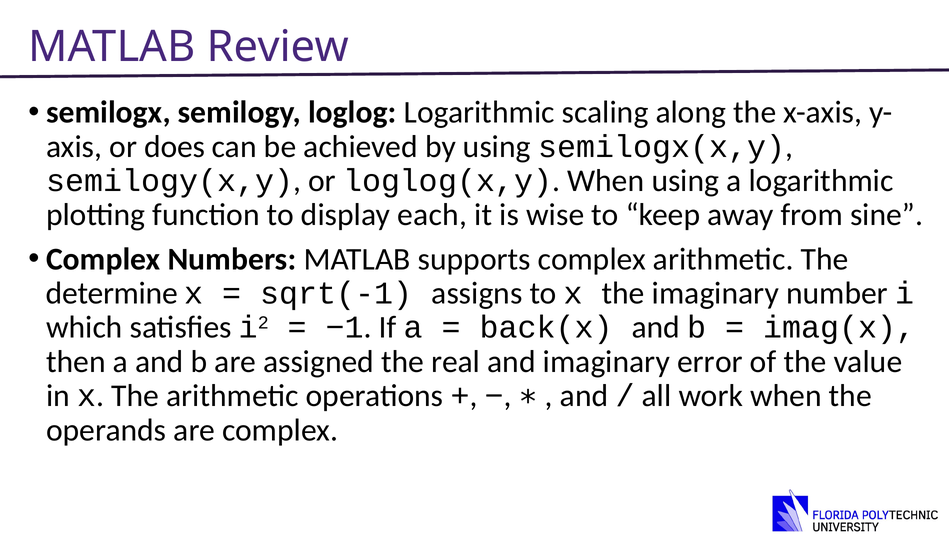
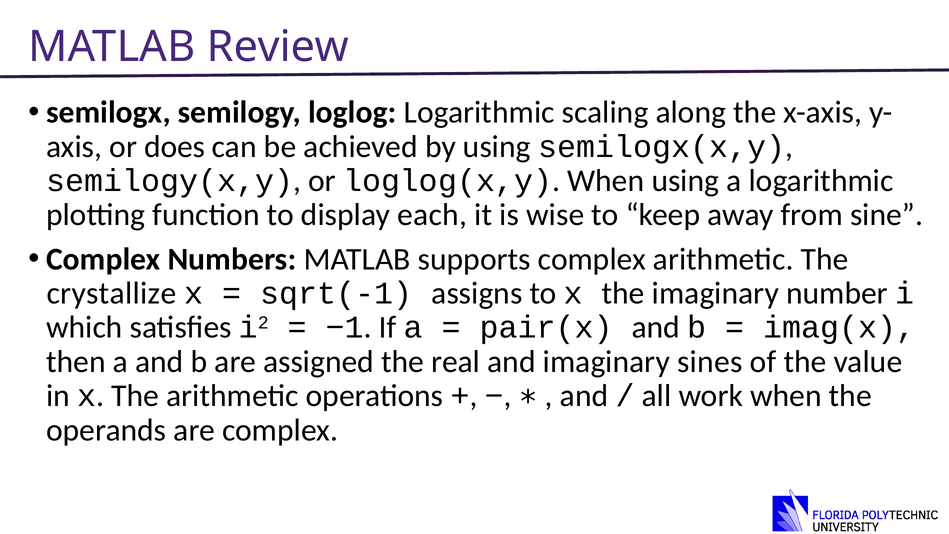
determine: determine -> crystallize
back(x: back(x -> pair(x
error: error -> sines
